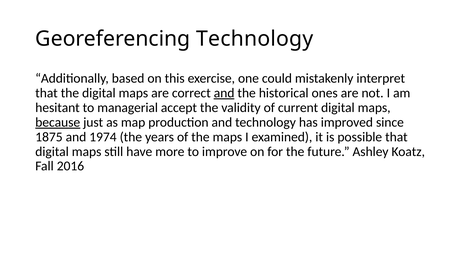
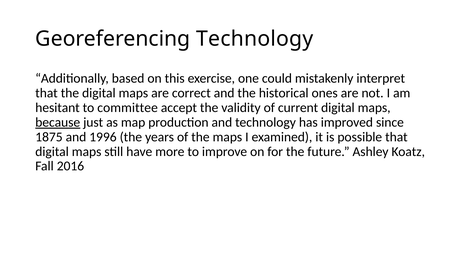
and at (224, 93) underline: present -> none
managerial: managerial -> committee
1974: 1974 -> 1996
